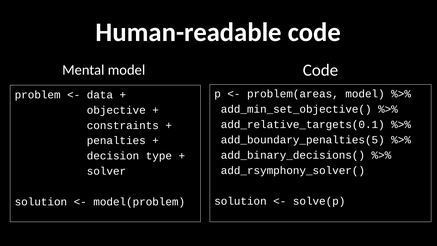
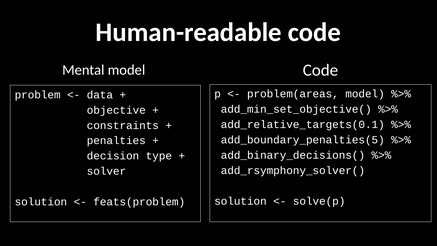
model(problem: model(problem -> feats(problem
